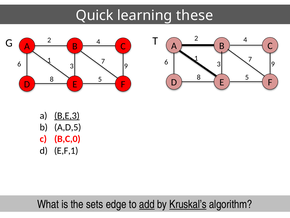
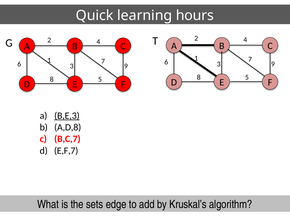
these: these -> hours
A,D,5: A,D,5 -> A,D,8
B,C,0: B,C,0 -> B,C,7
E,F,1: E,F,1 -> E,F,7
add underline: present -> none
Kruskal’s underline: present -> none
